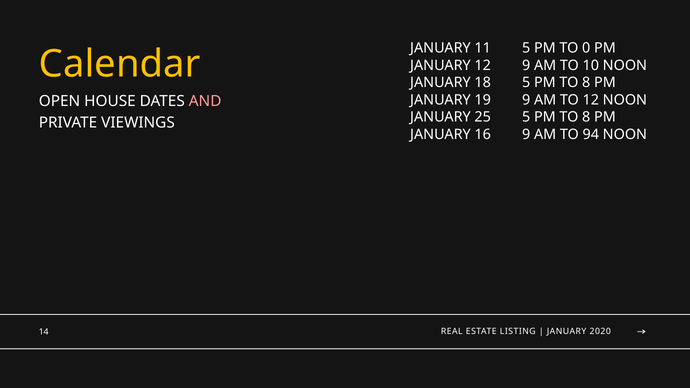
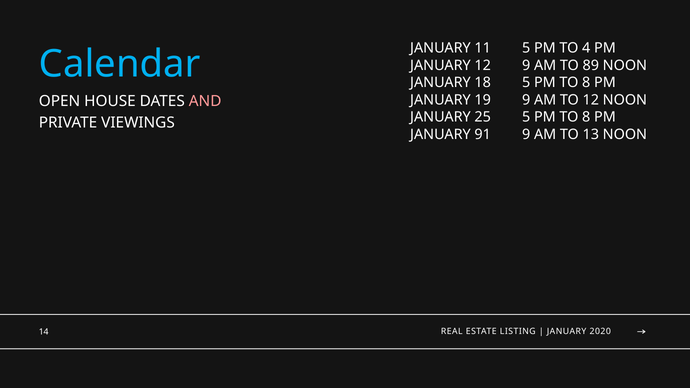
0: 0 -> 4
Calendar colour: yellow -> light blue
10: 10 -> 89
16: 16 -> 91
94: 94 -> 13
